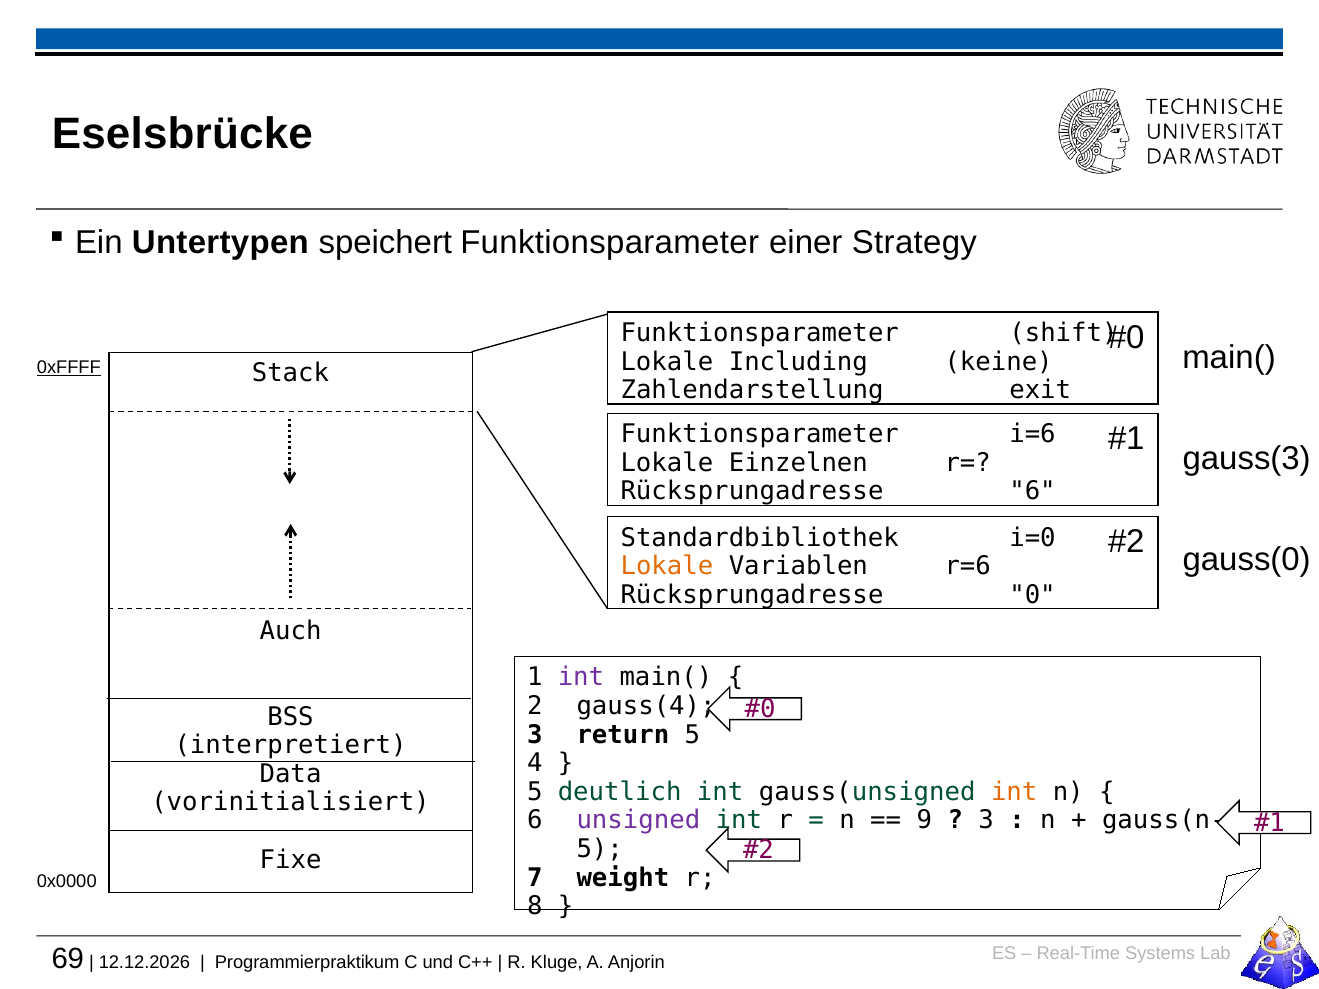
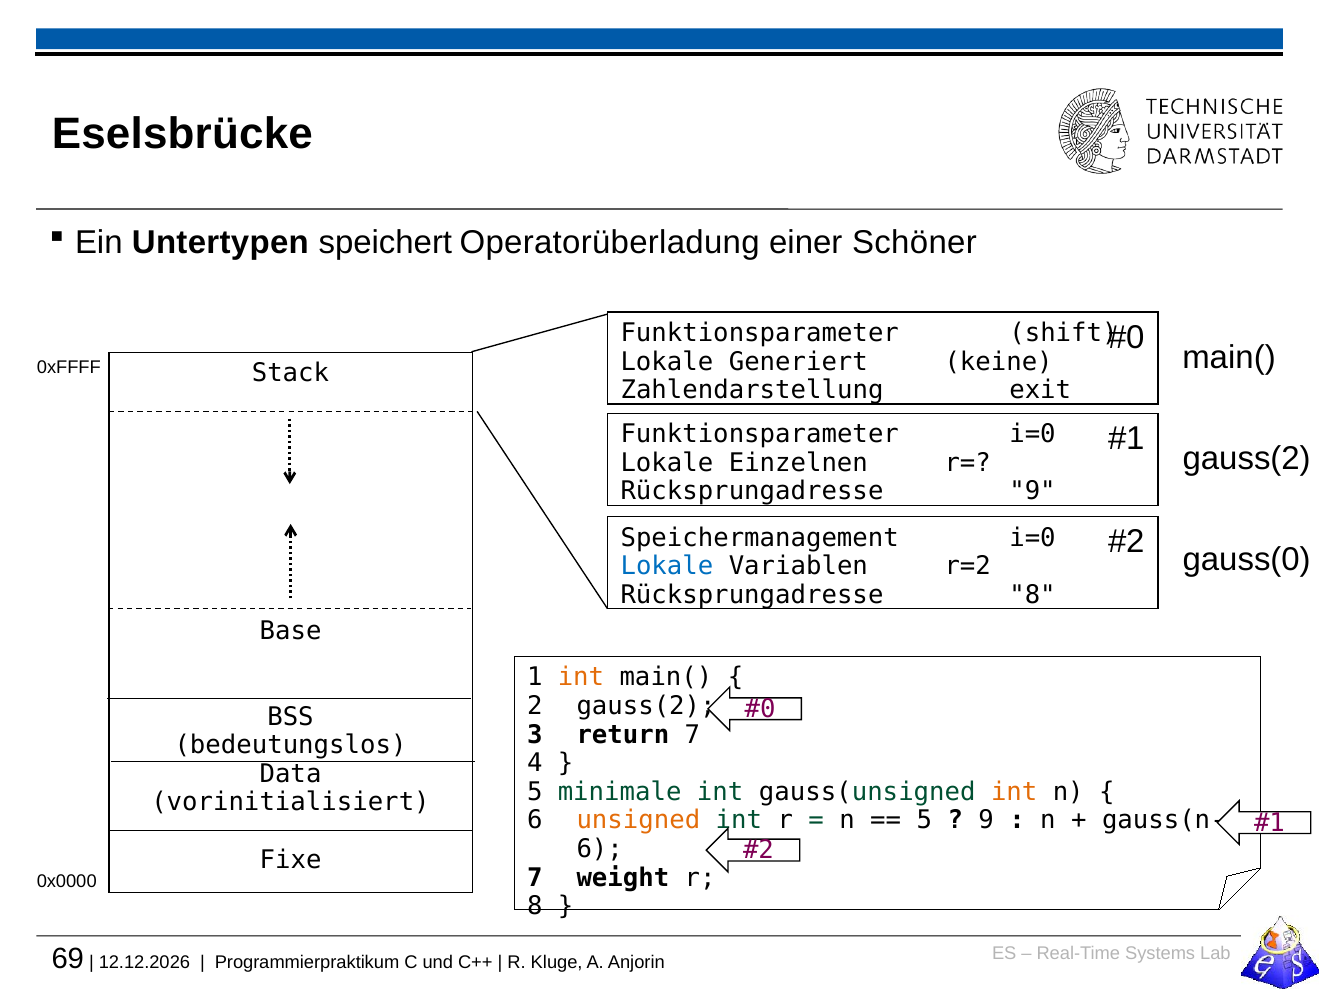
speichert Funktionsparameter: Funktionsparameter -> Operatorüberladung
Strategy: Strategy -> Schöner
Including: Including -> Generiert
0xFFFF underline: present -> none
Funktionsparameter i=6: i=6 -> i=0
gauss(3 at (1247, 459): gauss(3 -> gauss(2
Rücksprungadresse 6: 6 -> 9
Standardbibliothek: Standardbibliothek -> Speichermanagement
Lokale at (667, 566) colour: orange -> blue
r=6: r=6 -> r=2
Rücksprungadresse 0: 0 -> 8
Auch: Auch -> Base
int at (581, 678) colour: purple -> orange
2 gauss(4: gauss(4 -> gauss(2
return 5: 5 -> 7
interpretiert: interpretiert -> bedeutungslos
deutlich: deutlich -> minimale
unsigned colour: purple -> orange
9 at (924, 821): 9 -> 5
3 at (986, 821): 3 -> 9
5 at (600, 849): 5 -> 6
